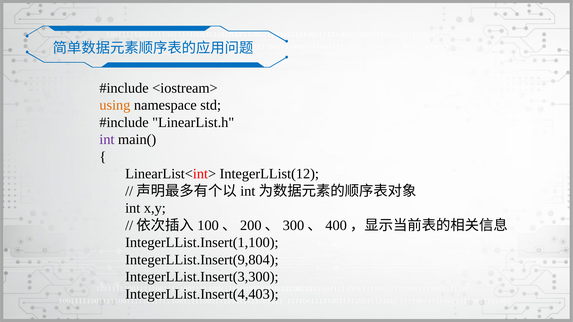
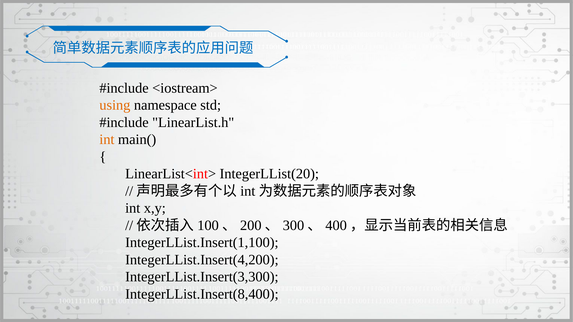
int at (107, 140) colour: purple -> orange
IntegerLList(12: IntegerLList(12 -> IntegerLList(20
IntegerLList.Insert(9,804: IntegerLList.Insert(9,804 -> IntegerLList.Insert(4,200
IntegerLList.Insert(4,403: IntegerLList.Insert(4,403 -> IntegerLList.Insert(8,400
